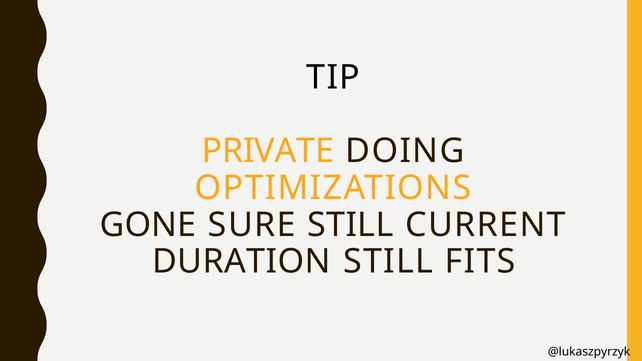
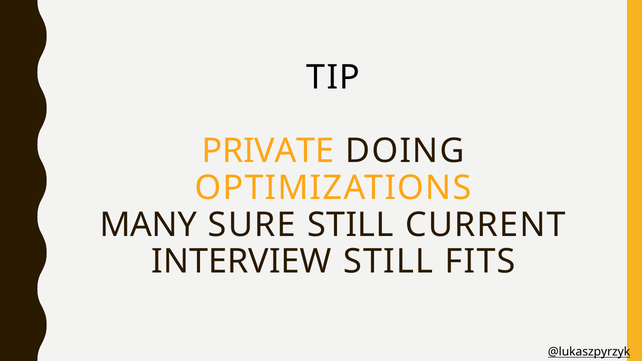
GONE: GONE -> MANY
DURATION: DURATION -> INTERVIEW
@lukaszpyrzyk underline: none -> present
